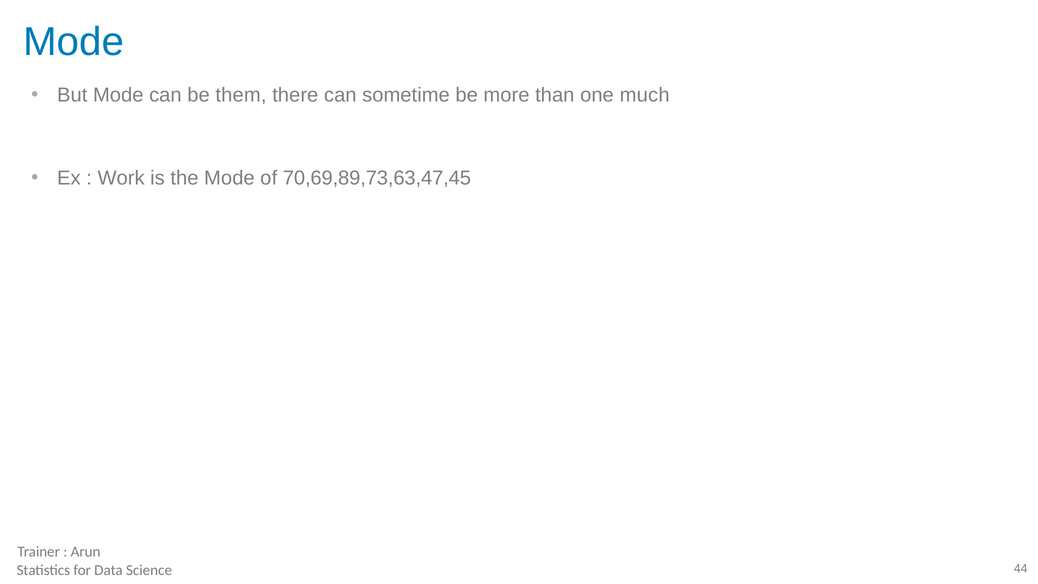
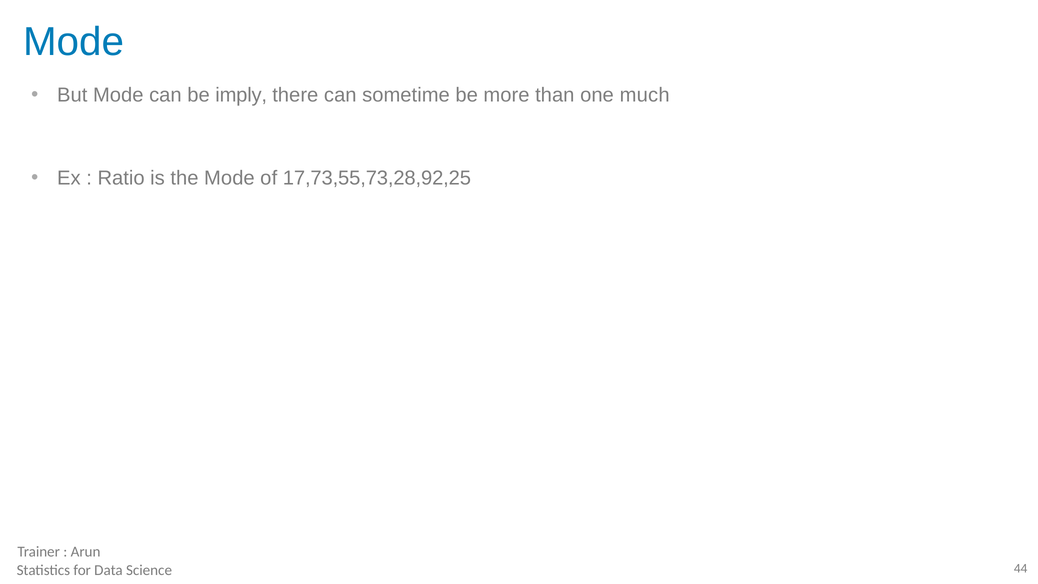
them: them -> imply
Work: Work -> Ratio
70,69,89,73,63,47,45: 70,69,89,73,63,47,45 -> 17,73,55,73,28,92,25
